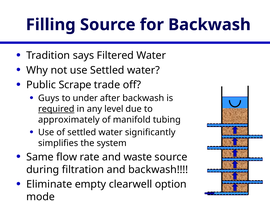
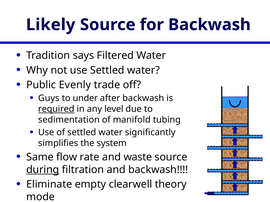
Filling: Filling -> Likely
Scrape: Scrape -> Evenly
approximately: approximately -> sedimentation
during underline: none -> present
option: option -> theory
